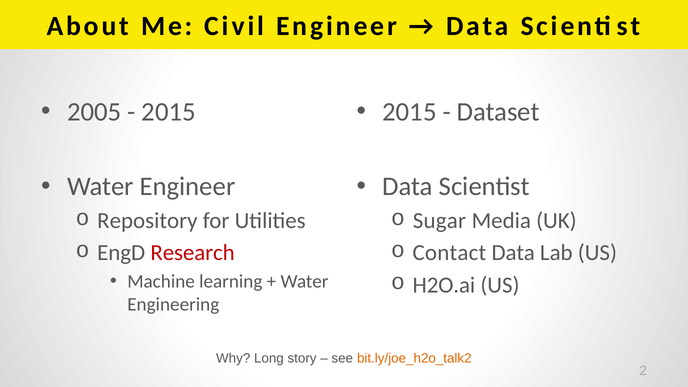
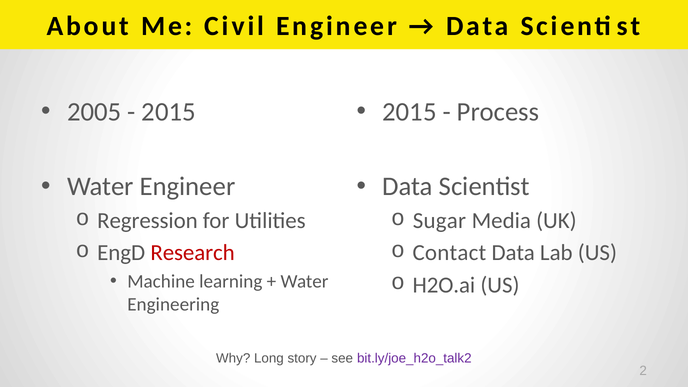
Dataset: Dataset -> Process
Repository: Repository -> Regression
bit.ly/joe_h2o_talk2 colour: orange -> purple
